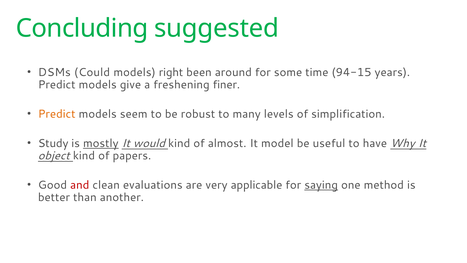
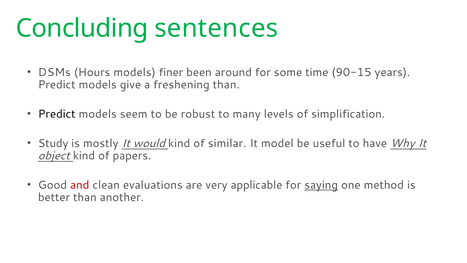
suggested: suggested -> sentences
Could: Could -> Hours
right: right -> finer
94-15: 94-15 -> 90-15
freshening finer: finer -> than
Predict at (57, 114) colour: orange -> black
mostly underline: present -> none
almost: almost -> similar
